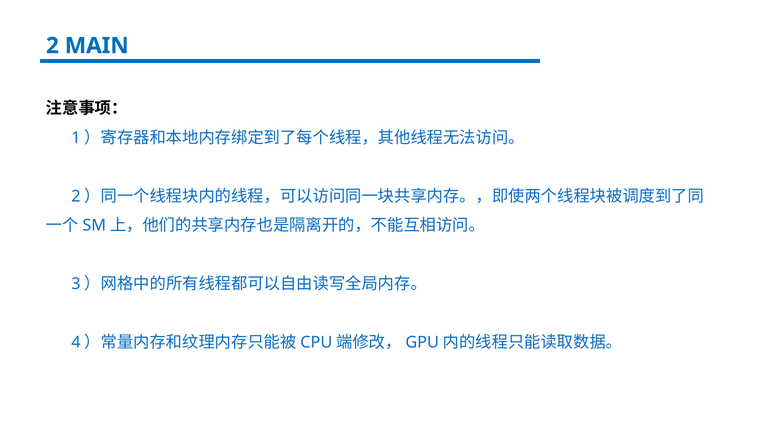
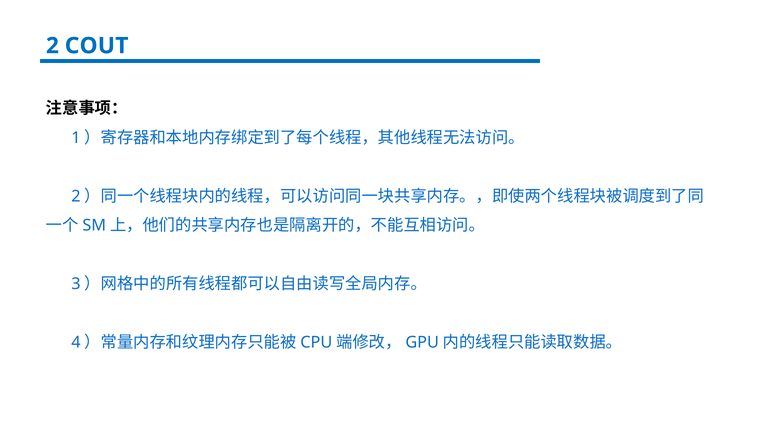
MAIN: MAIN -> COUT
